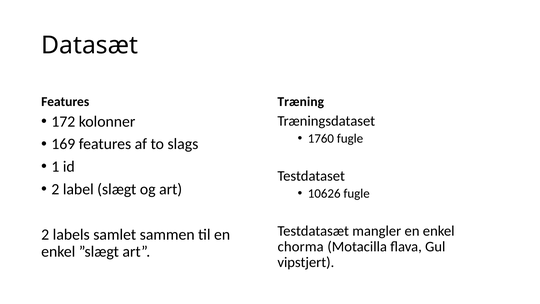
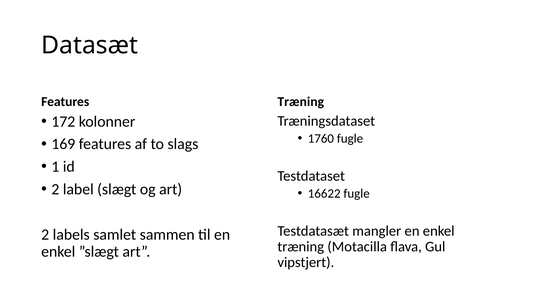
10626: 10626 -> 16622
chorma at (301, 246): chorma -> træning
